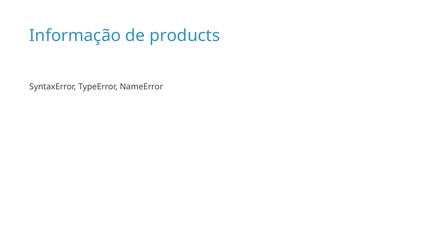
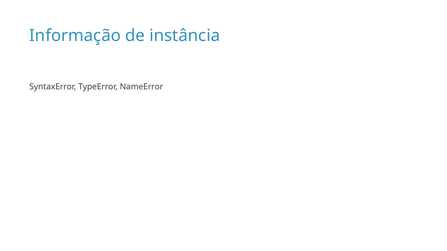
products: products -> instância
